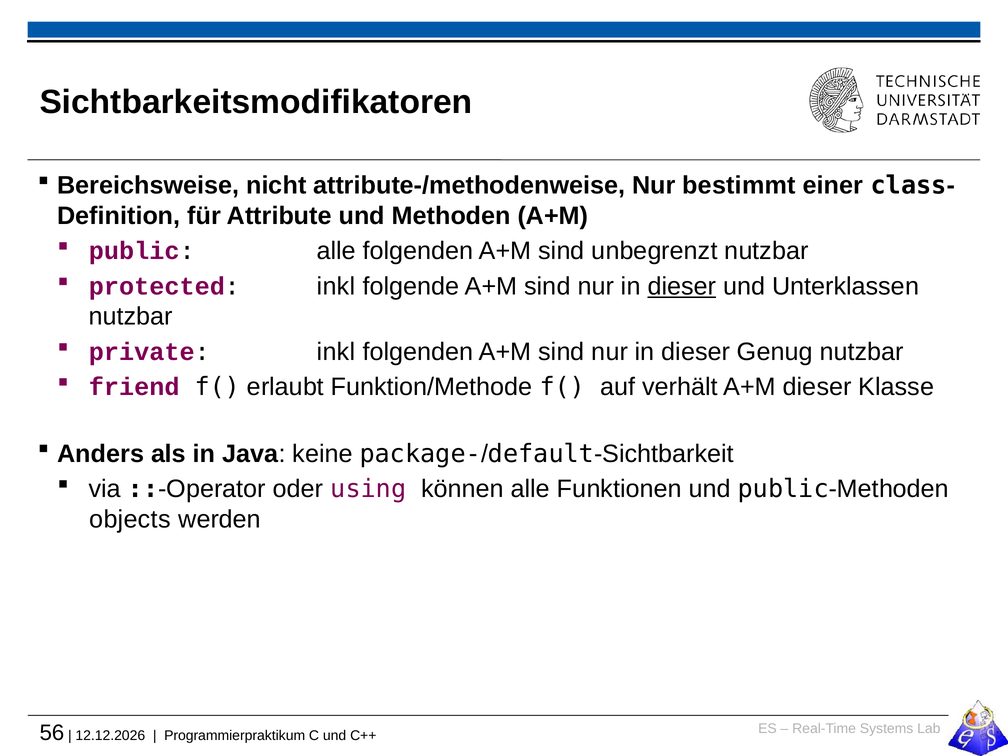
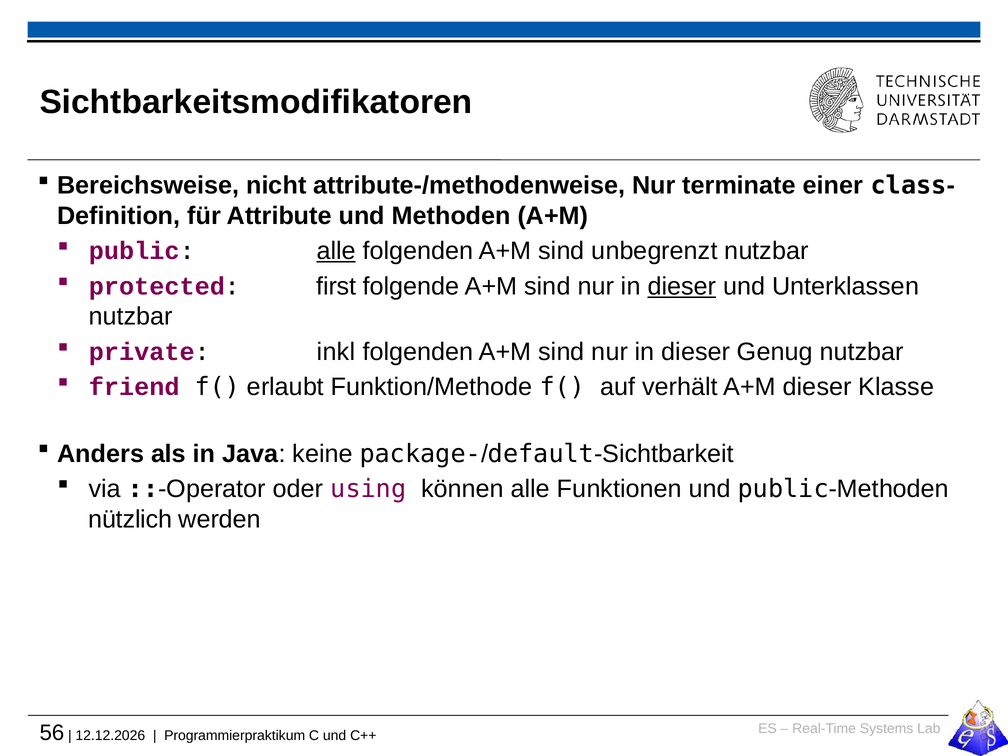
bestimmt: bestimmt -> terminate
alle at (336, 251) underline: none -> present
protected inkl: inkl -> first
objects: objects -> nützlich
